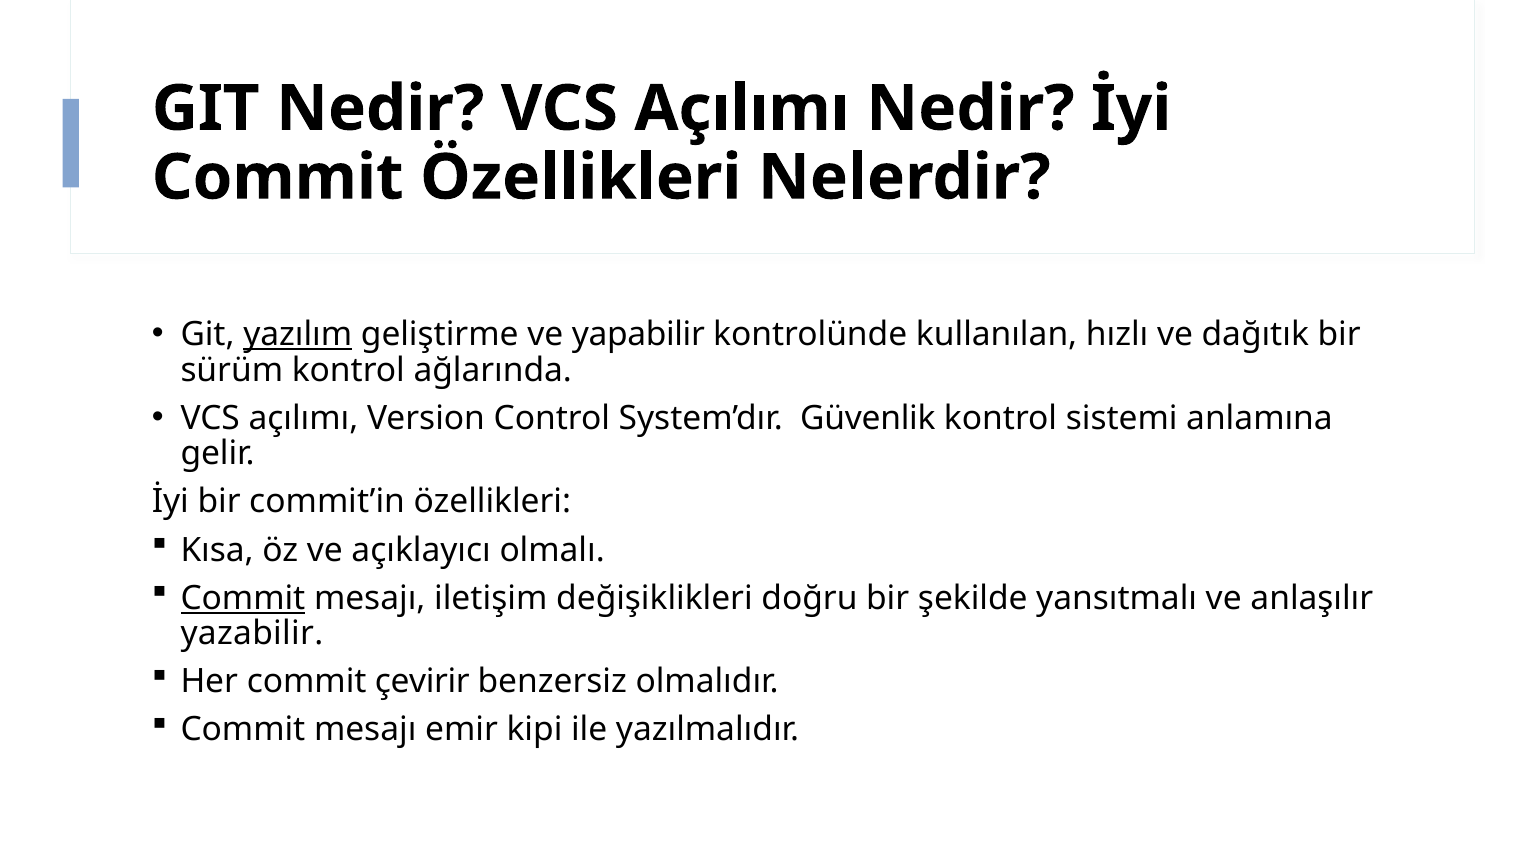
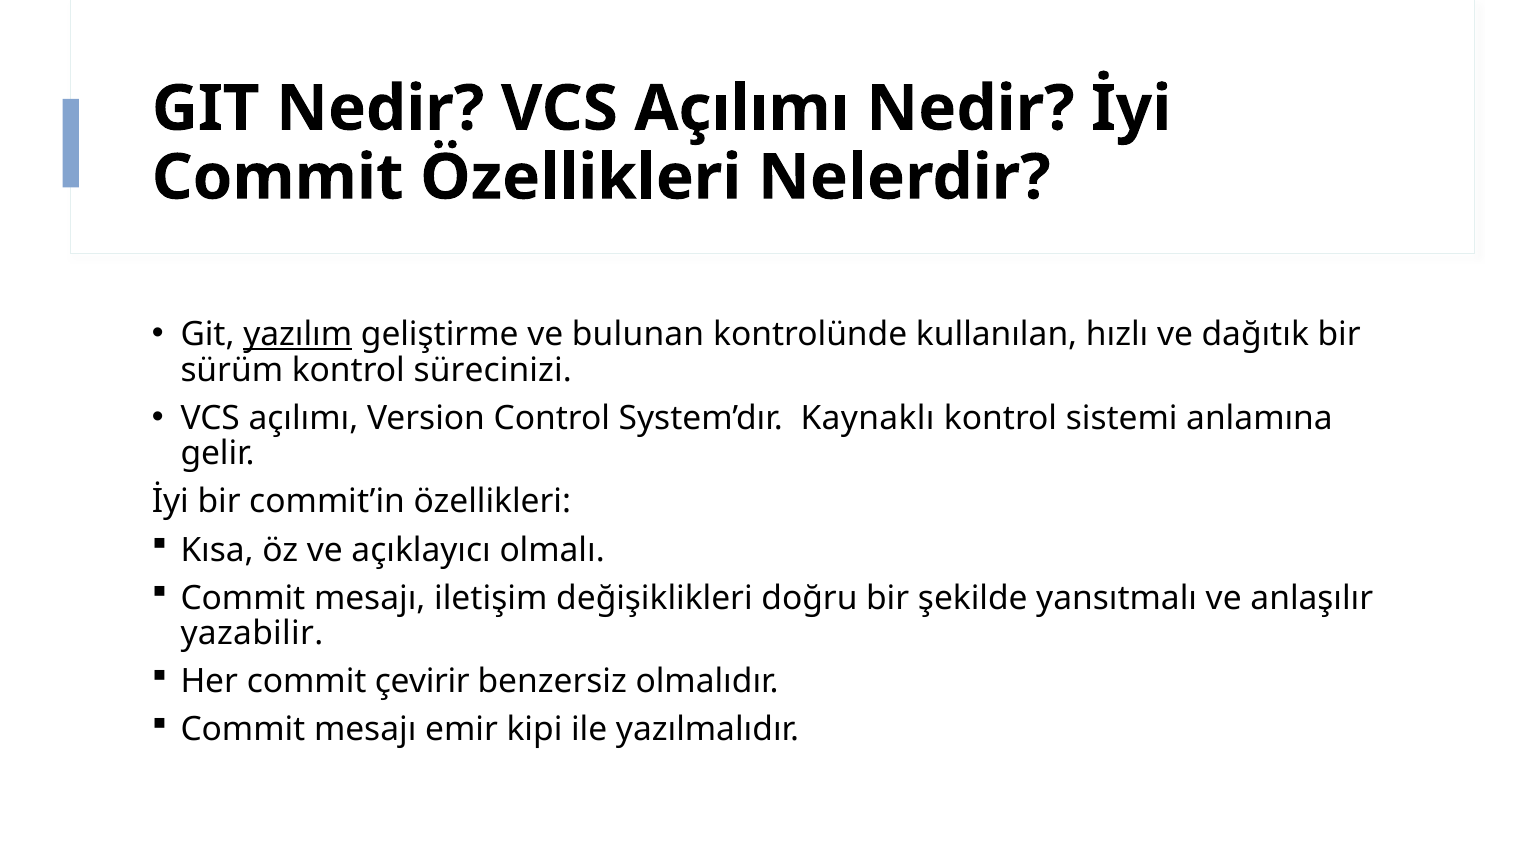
yapabilir: yapabilir -> bulunan
ağlarında: ağlarında -> sürecinizi
Güvenlik: Güvenlik -> Kaynaklı
Commit at (243, 598) underline: present -> none
